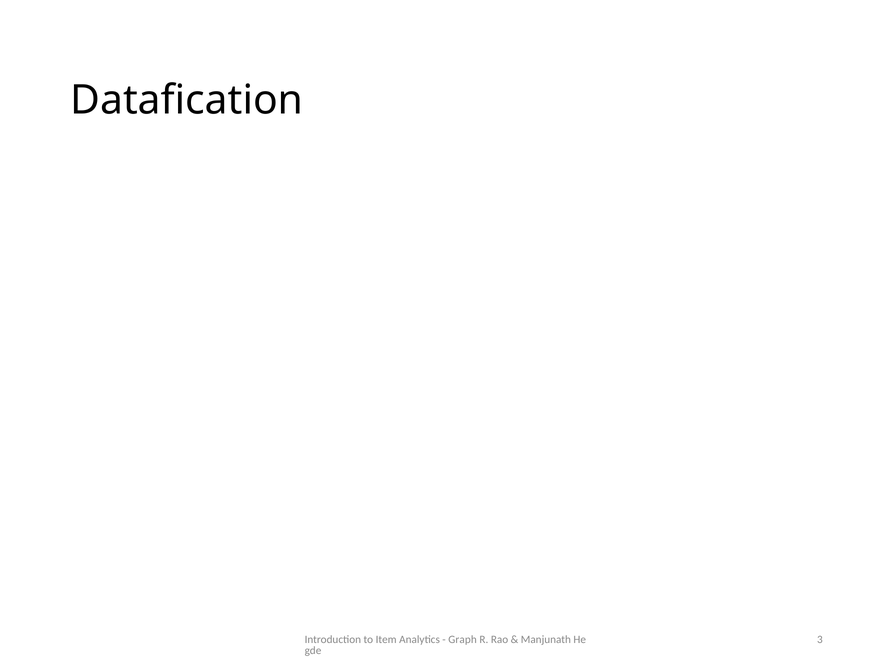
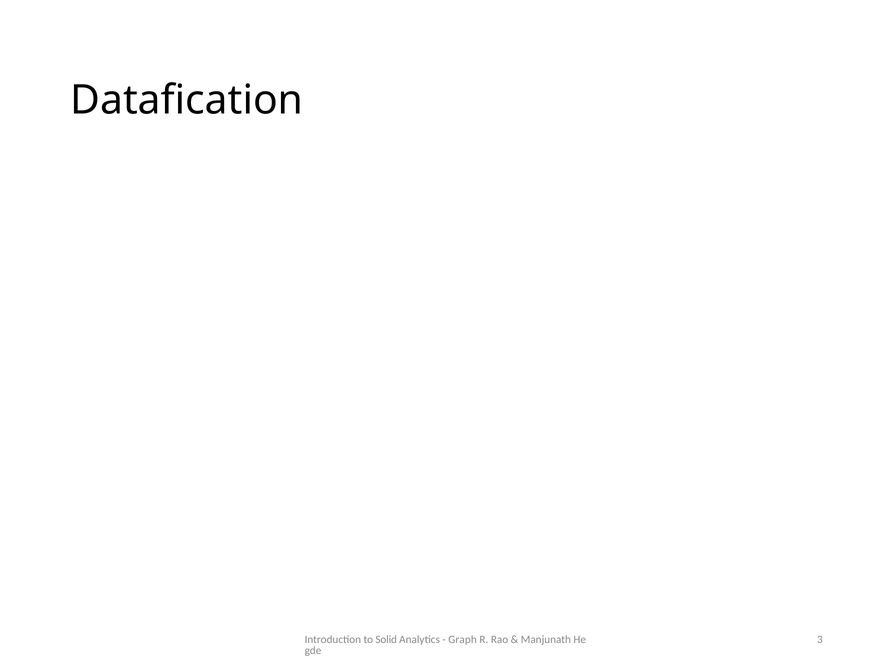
Item: Item -> Solid
